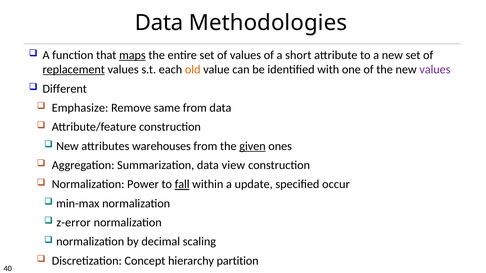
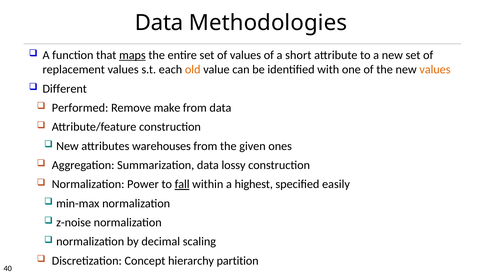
replacement underline: present -> none
values at (435, 70) colour: purple -> orange
Emphasize: Emphasize -> Performed
same: same -> make
given underline: present -> none
view: view -> lossy
update: update -> highest
occur: occur -> easily
z-error: z-error -> z-noise
